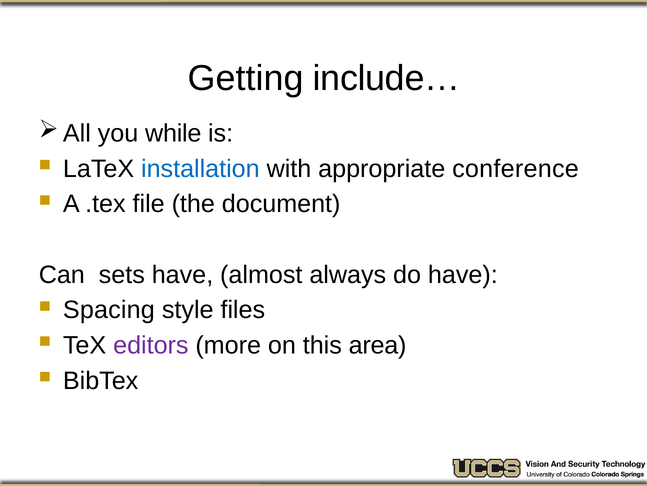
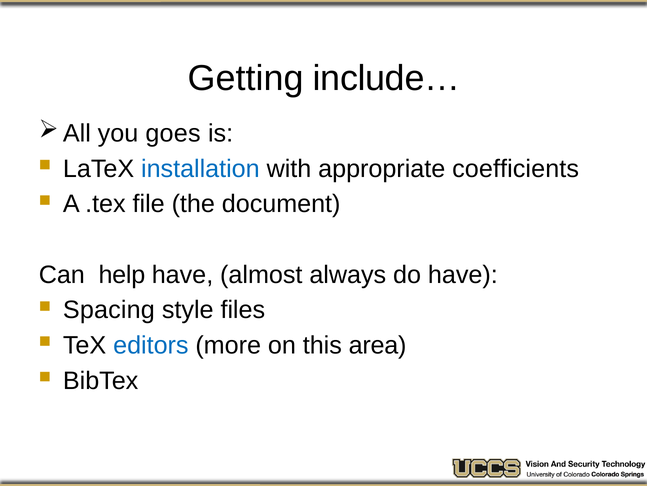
while: while -> goes
conference: conference -> coefficients
sets: sets -> help
editors colour: purple -> blue
